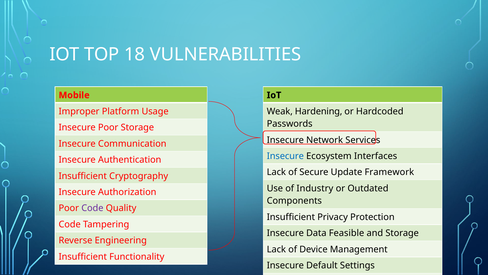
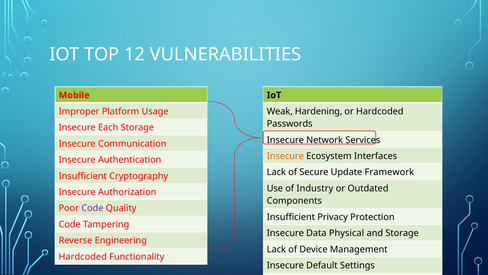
18: 18 -> 12
Insecure Poor: Poor -> Each
Insecure at (285, 156) colour: blue -> orange
Data Feasible: Feasible -> Physical
Insufficient at (83, 256): Insufficient -> Hardcoded
